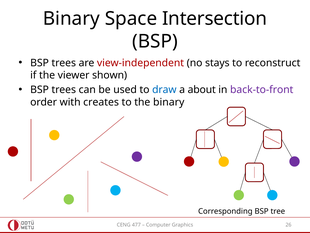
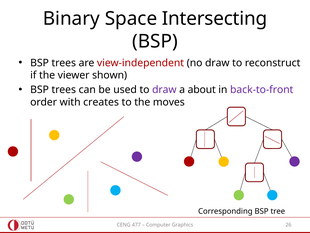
Intersection: Intersection -> Intersecting
no stays: stays -> draw
draw at (164, 90) colour: blue -> purple
the binary: binary -> moves
